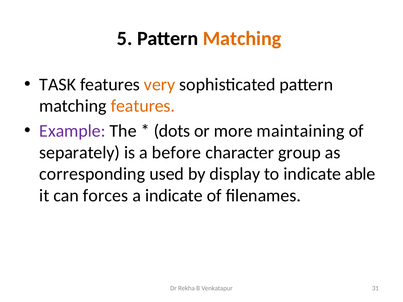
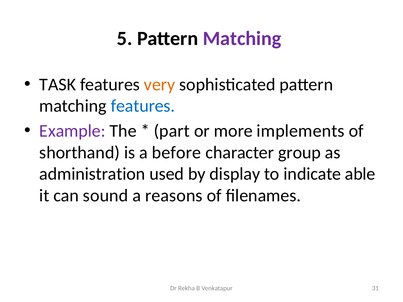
Matching at (242, 39) colour: orange -> purple
features at (143, 106) colour: orange -> blue
dots: dots -> part
maintaining: maintaining -> implements
separately: separately -> shorthand
corresponding: corresponding -> administration
forces: forces -> sound
a indicate: indicate -> reasons
